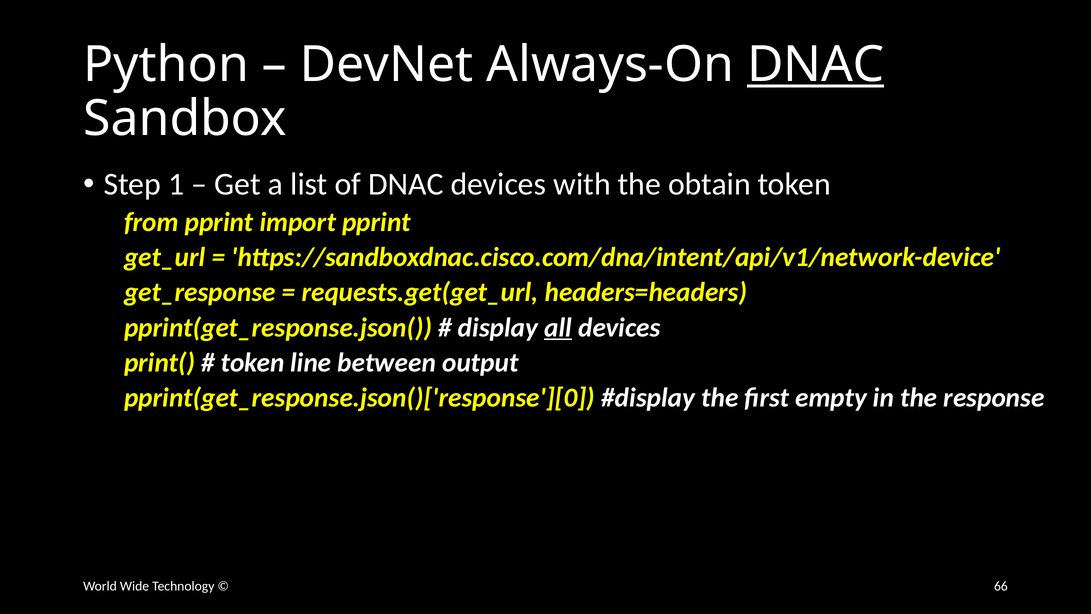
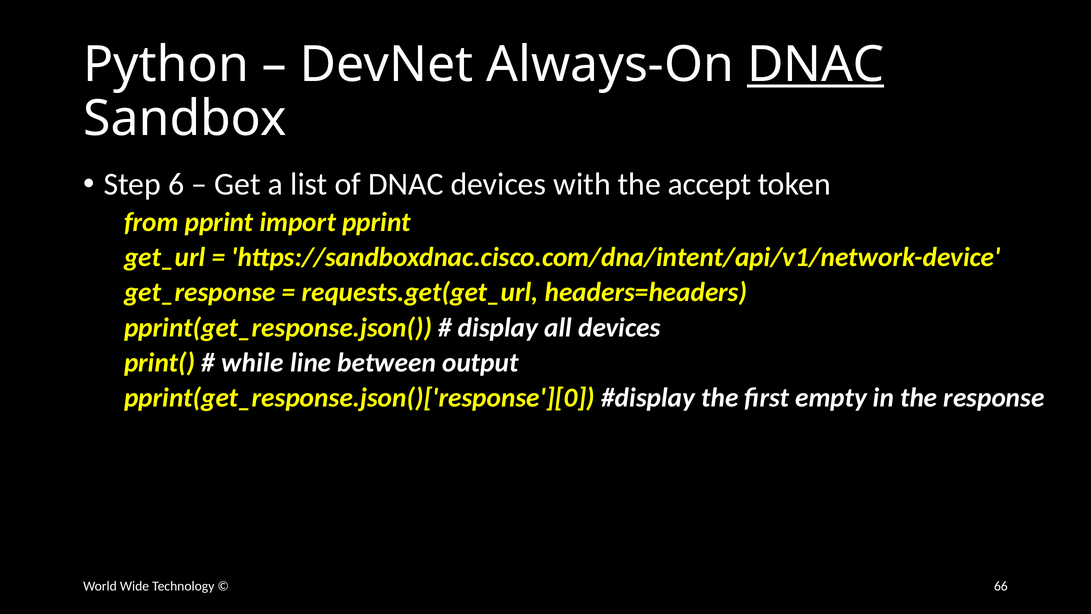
1: 1 -> 6
obtain: obtain -> accept
all underline: present -> none
token at (253, 362): token -> while
